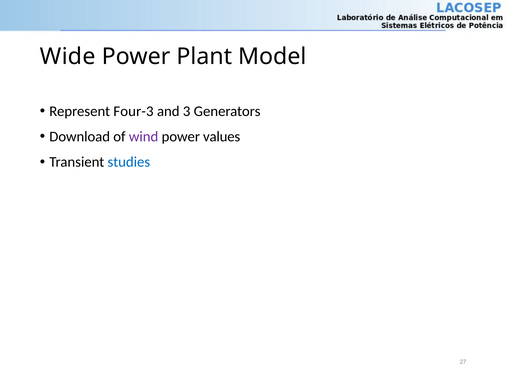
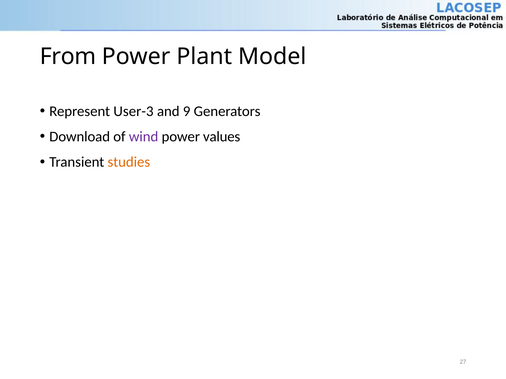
Wide: Wide -> From
Four-3: Four-3 -> User-3
3: 3 -> 9
studies colour: blue -> orange
